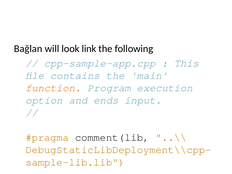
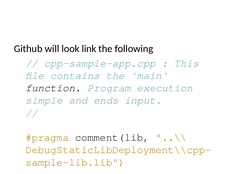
Bağlan: Bağlan -> Github
function colour: orange -> black
option: option -> simple
